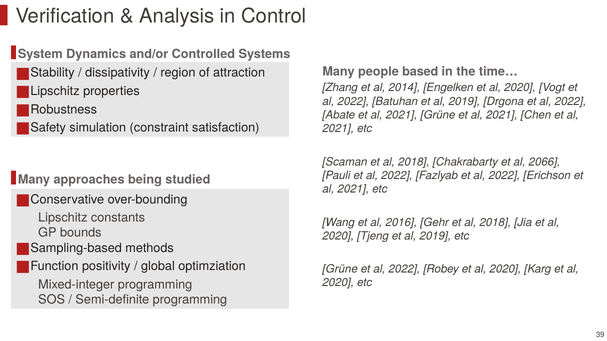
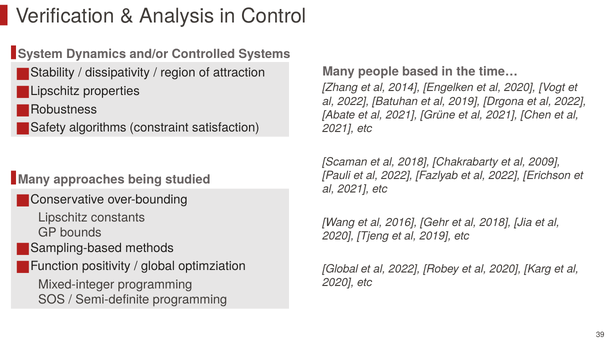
simulation: simulation -> algorithms
2066: 2066 -> 2009
Grüne at (340, 269): Grüne -> Global
